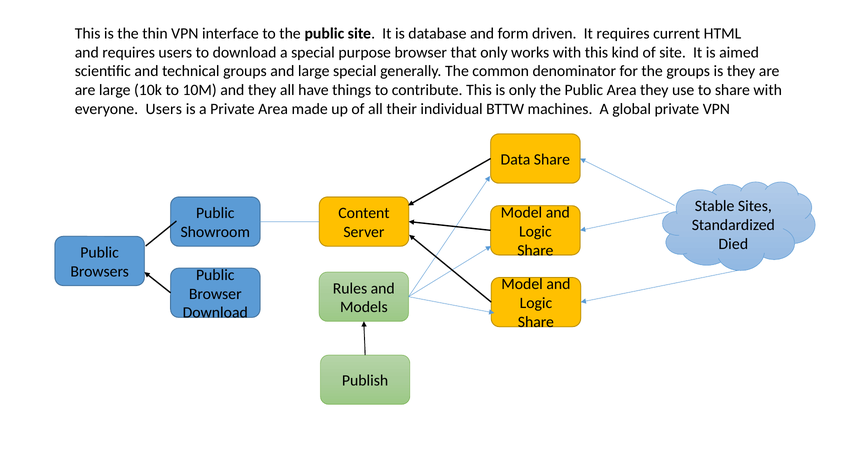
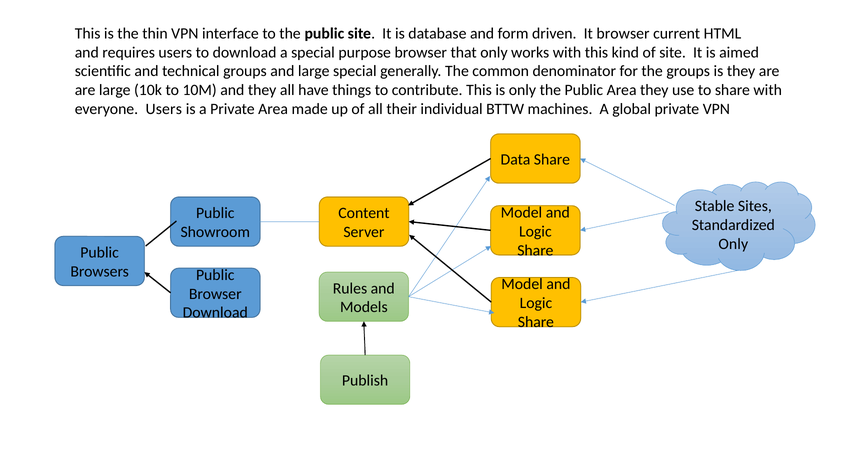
It requires: requires -> browser
Died at (733, 244): Died -> Only
